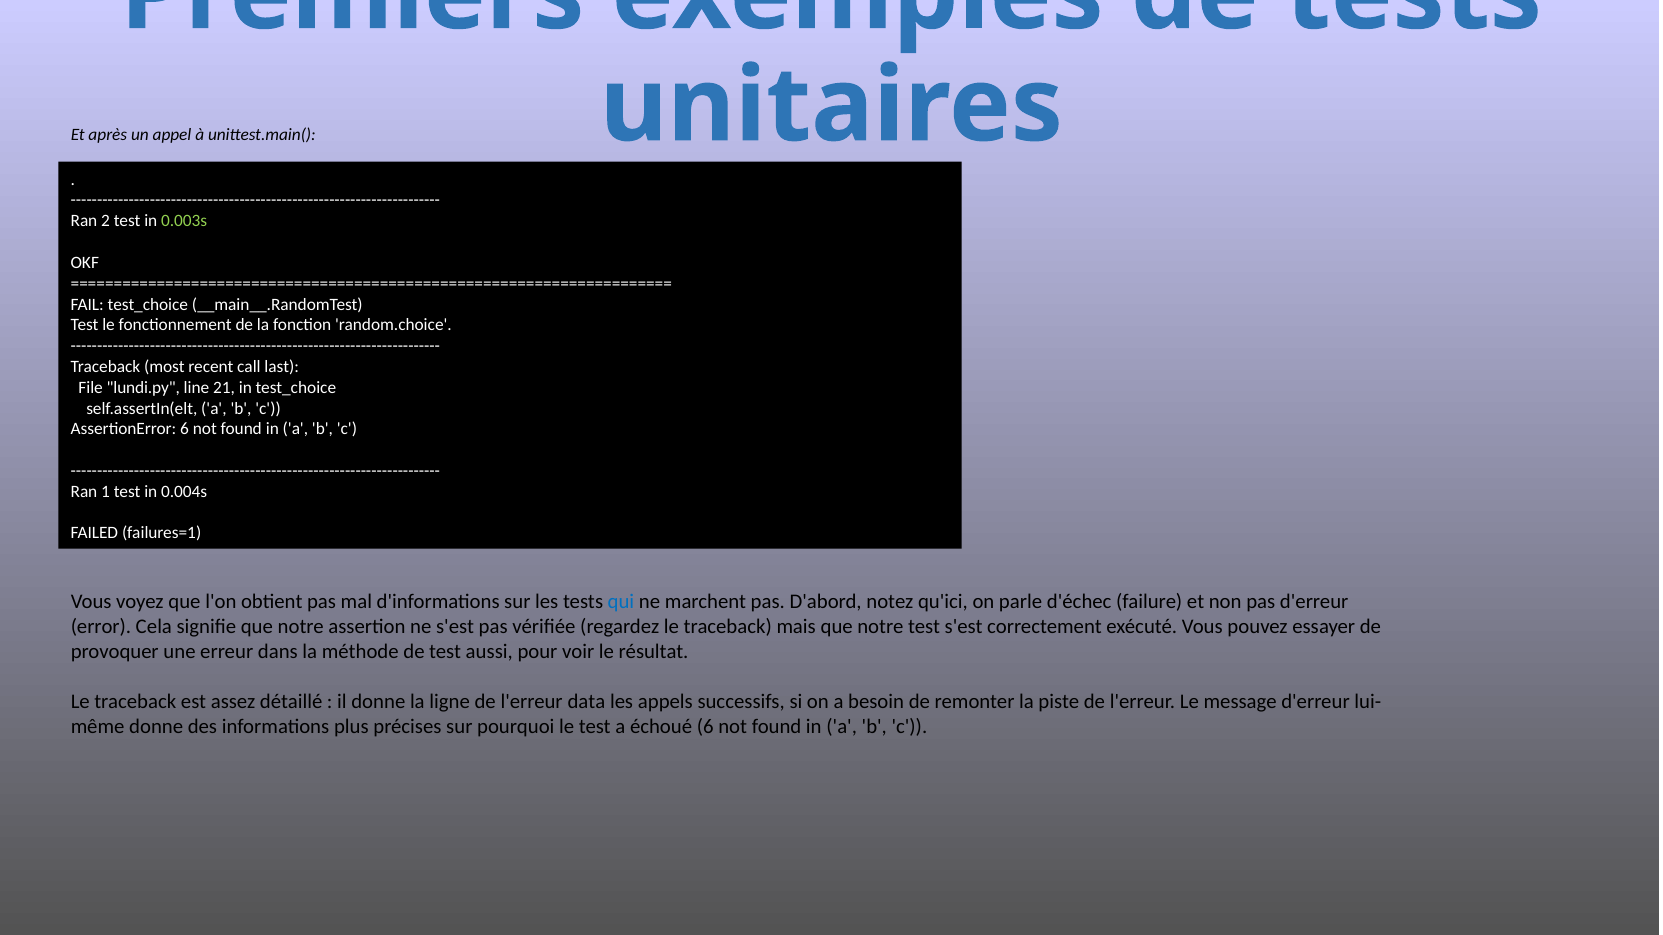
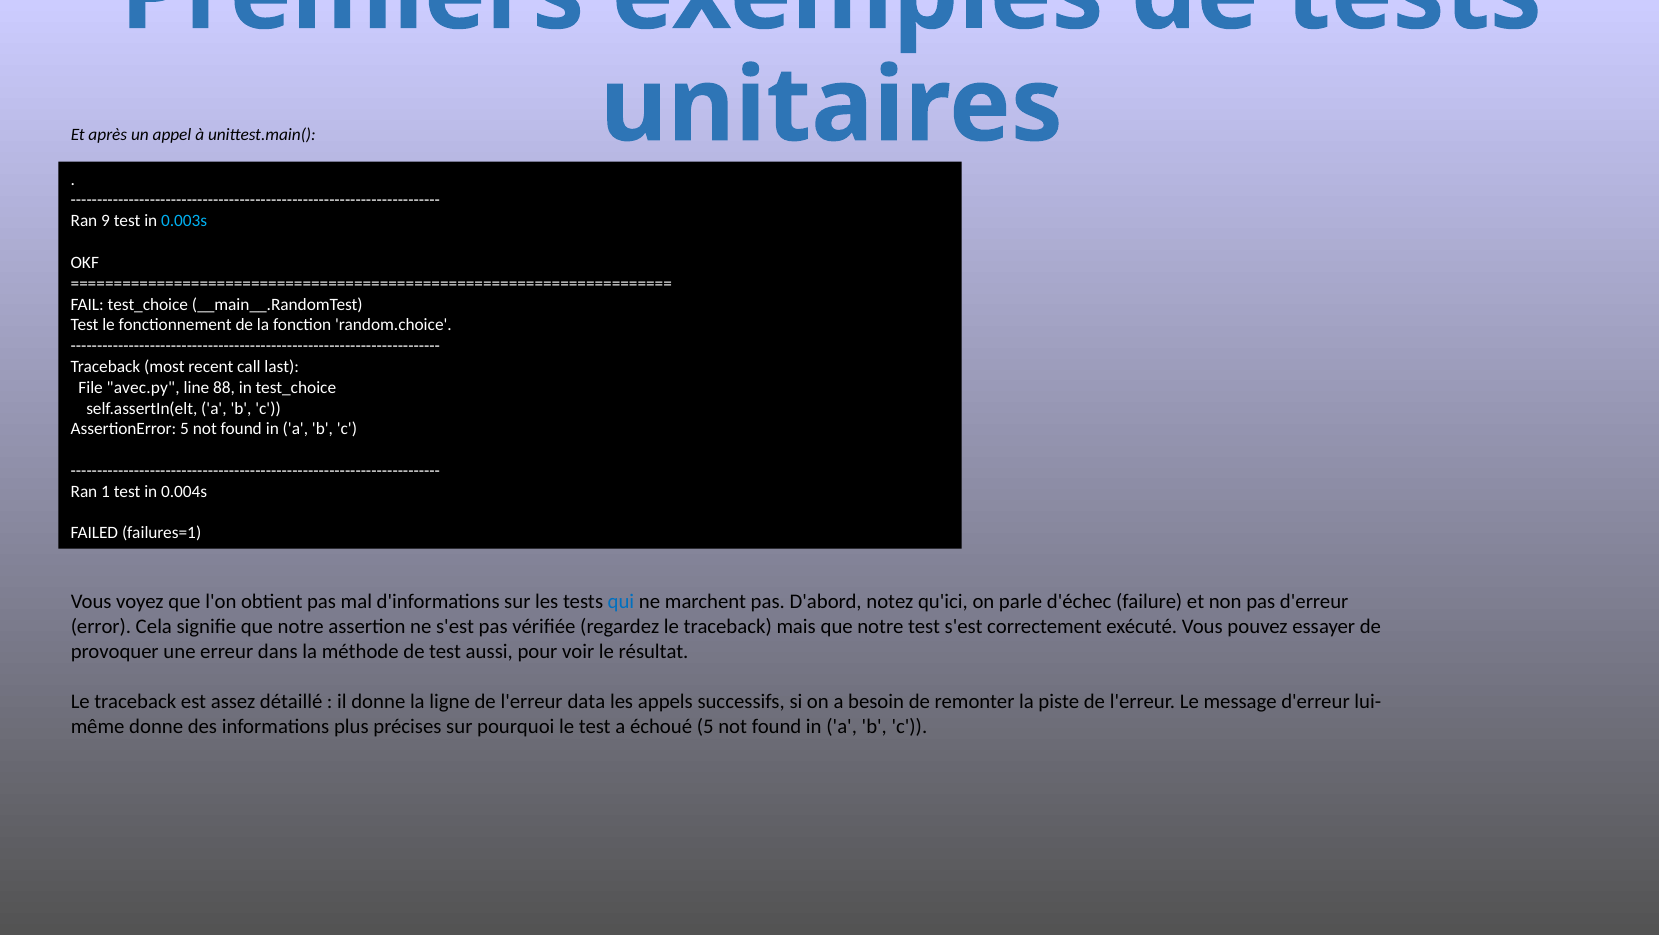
2: 2 -> 9
0.003s colour: light green -> light blue
lundi.py: lundi.py -> avec.py
21: 21 -> 88
AssertionError 6: 6 -> 5
échoué 6: 6 -> 5
